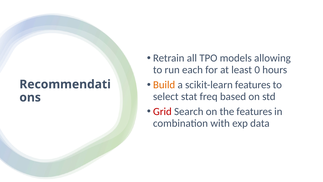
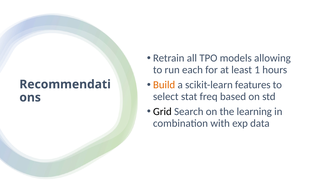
0: 0 -> 1
Grid colour: red -> black
the features: features -> learning
